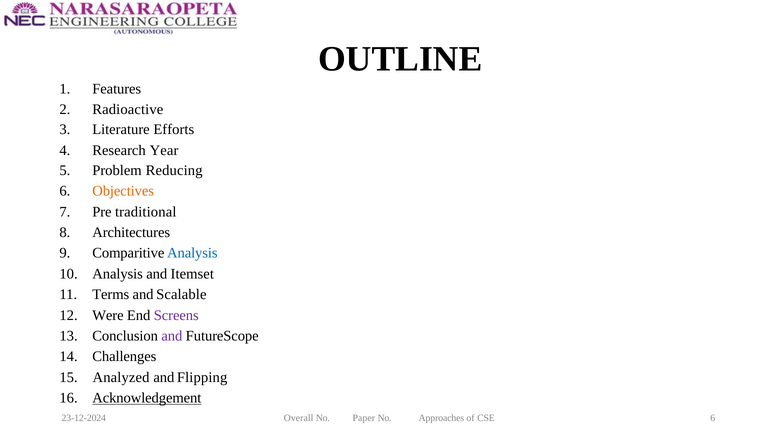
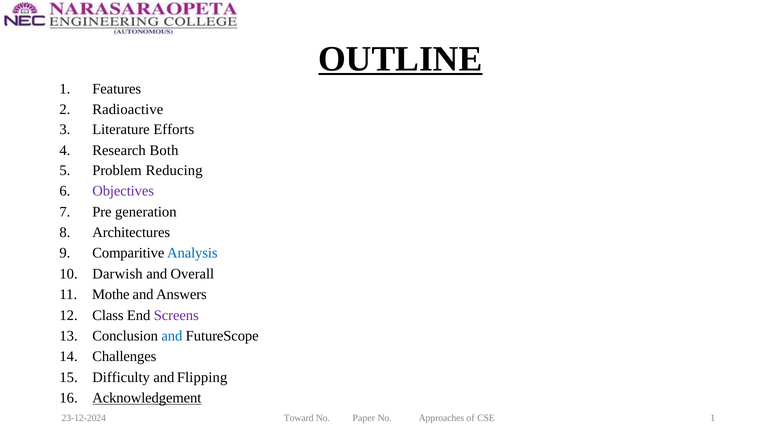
OUTLINE underline: none -> present
Year: Year -> Both
Objectives colour: orange -> purple
traditional: traditional -> generation
Analysis at (118, 274): Analysis -> Darwish
Itemset: Itemset -> Overall
Terms: Terms -> Mothe
Scalable: Scalable -> Answers
Were: Were -> Class
and at (172, 336) colour: purple -> blue
Analyzed: Analyzed -> Difficulty
Overall: Overall -> Toward
CSE 6: 6 -> 1
